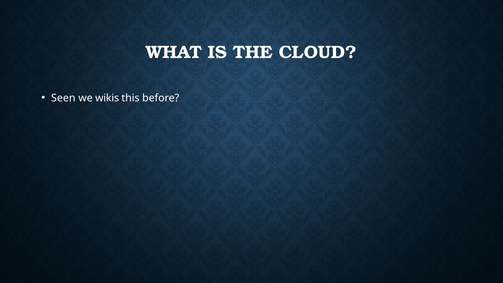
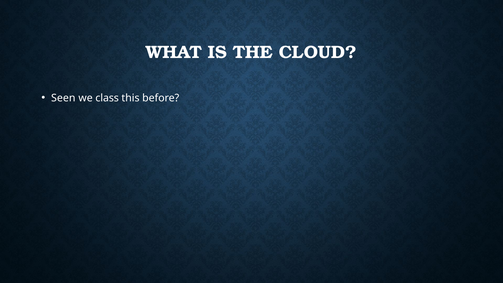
wikis: wikis -> class
